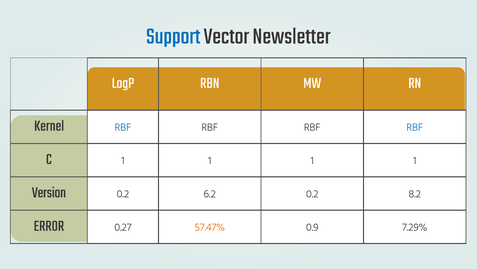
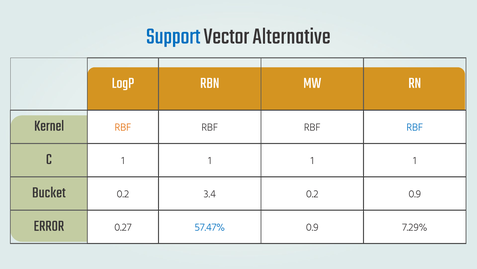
Newsletter: Newsletter -> Alternative
RBF at (123, 127) colour: blue -> orange
Version: Version -> Bucket
6.2: 6.2 -> 3.4
0.2 8.2: 8.2 -> 0.9
57.47% colour: orange -> blue
